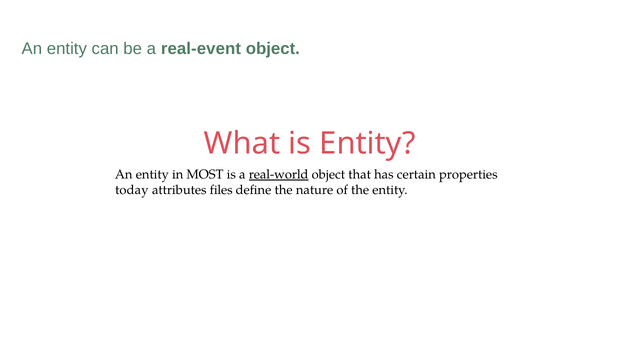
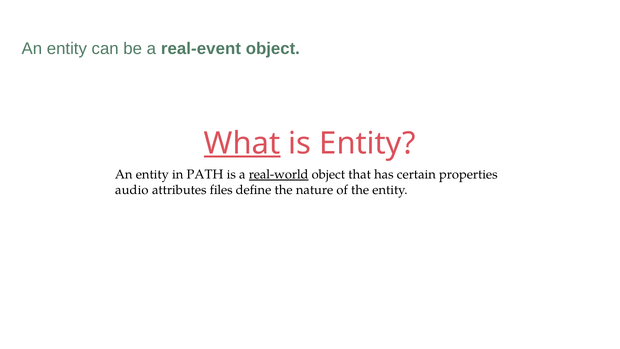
What underline: none -> present
MOST: MOST -> PATH
today: today -> audio
